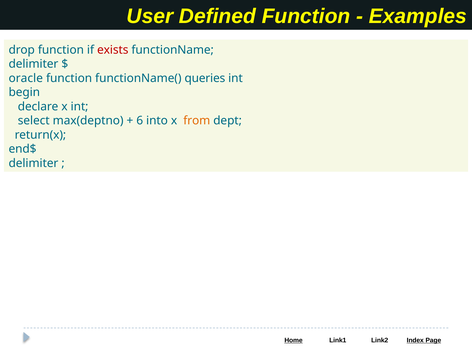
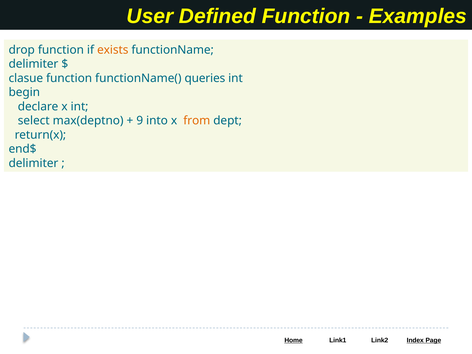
exists colour: red -> orange
oracle: oracle -> clasue
6: 6 -> 9
